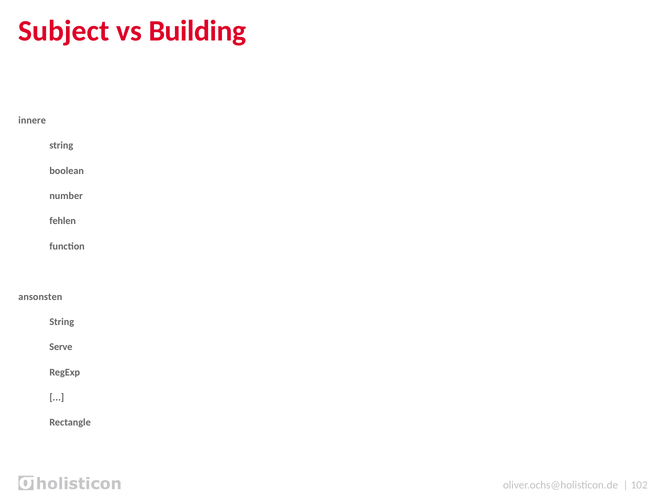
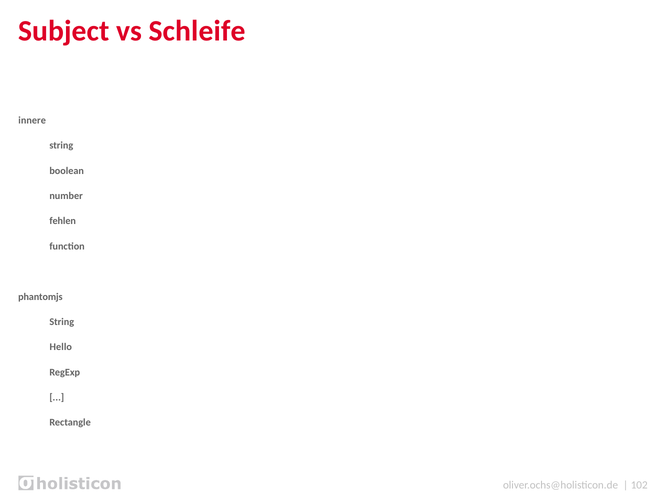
Building: Building -> Schleife
ansonsten: ansonsten -> phantomjs
Serve: Serve -> Hello
